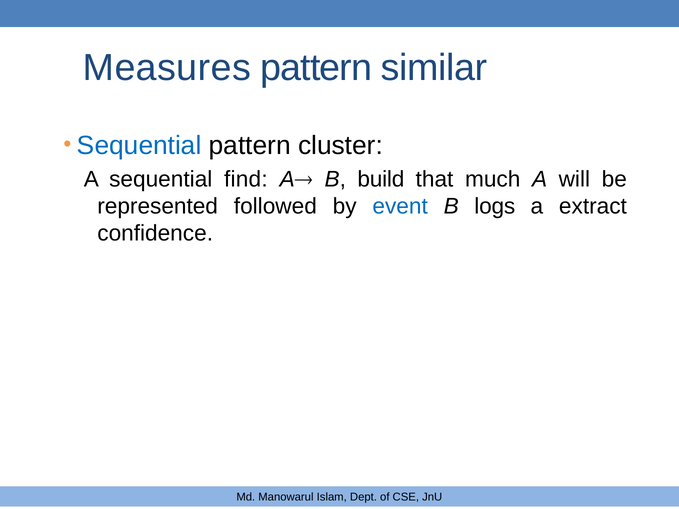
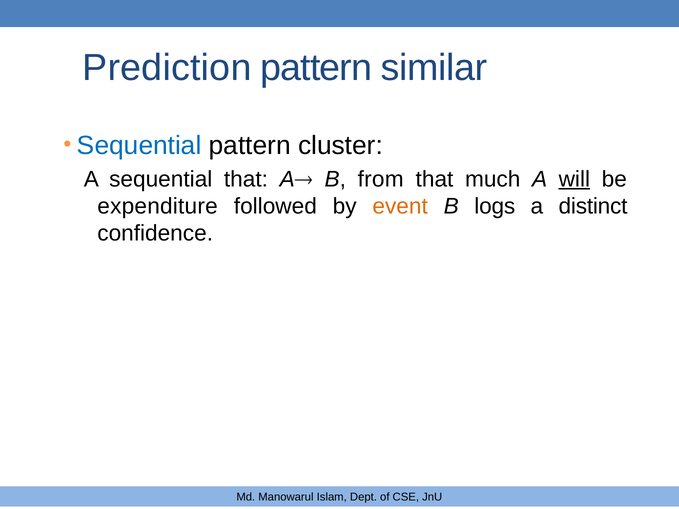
Measures: Measures -> Prediction
sequential find: find -> that
build: build -> from
will underline: none -> present
represented: represented -> expenditure
event colour: blue -> orange
extract: extract -> distinct
